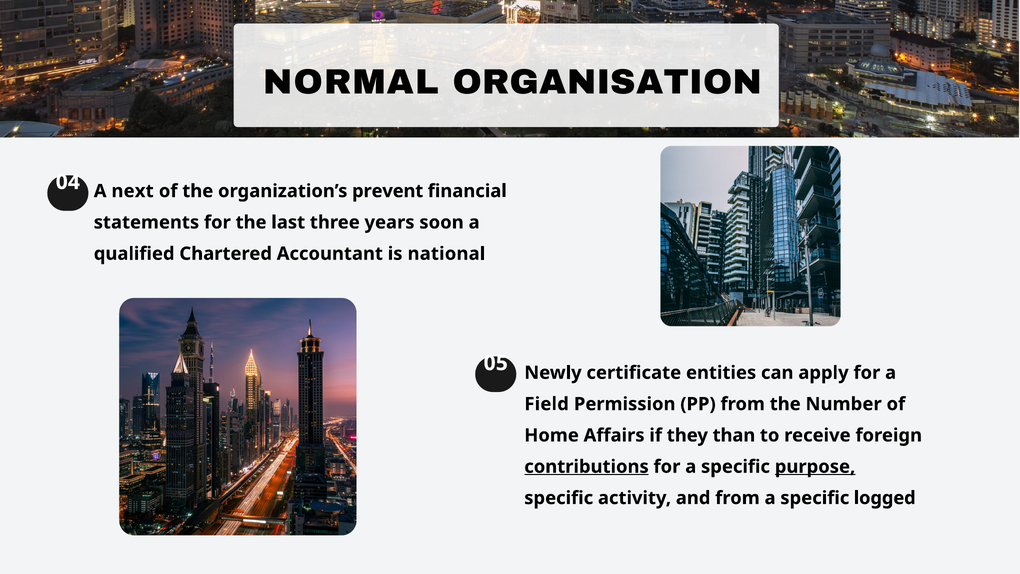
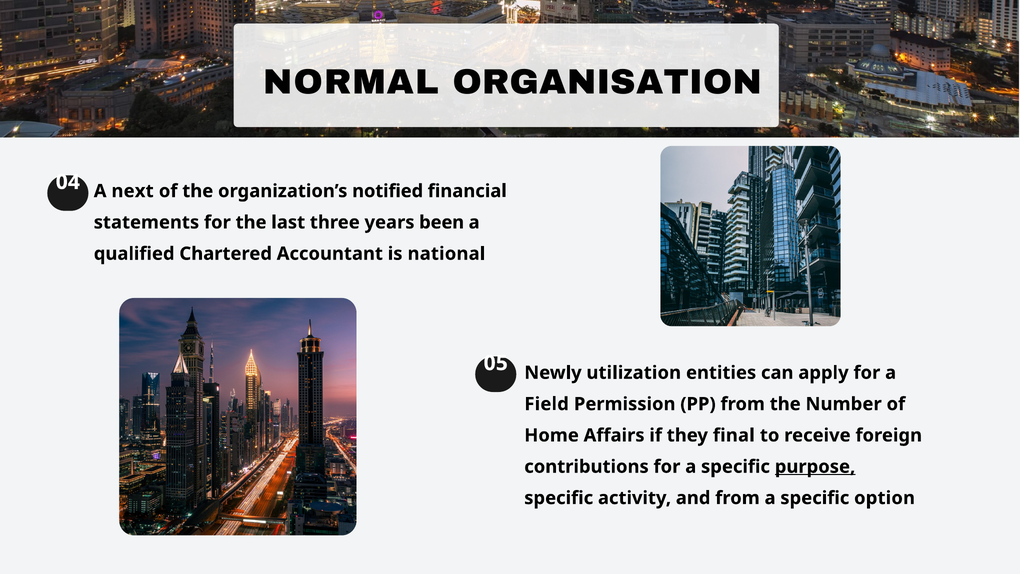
prevent: prevent -> notified
soon: soon -> been
certificate: certificate -> utilization
than: than -> final
contributions underline: present -> none
logged: logged -> option
